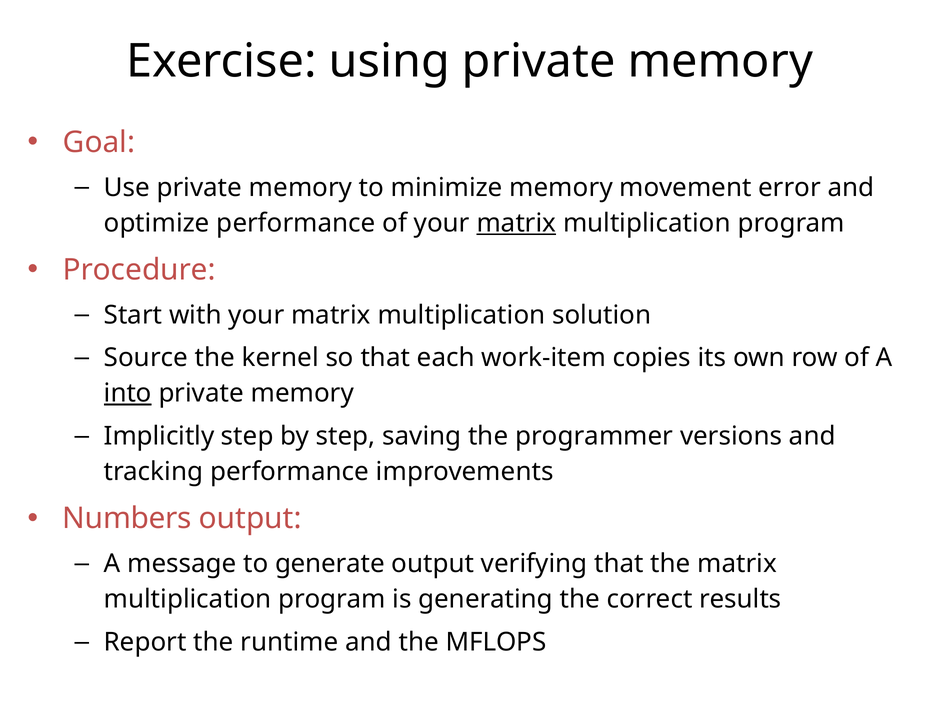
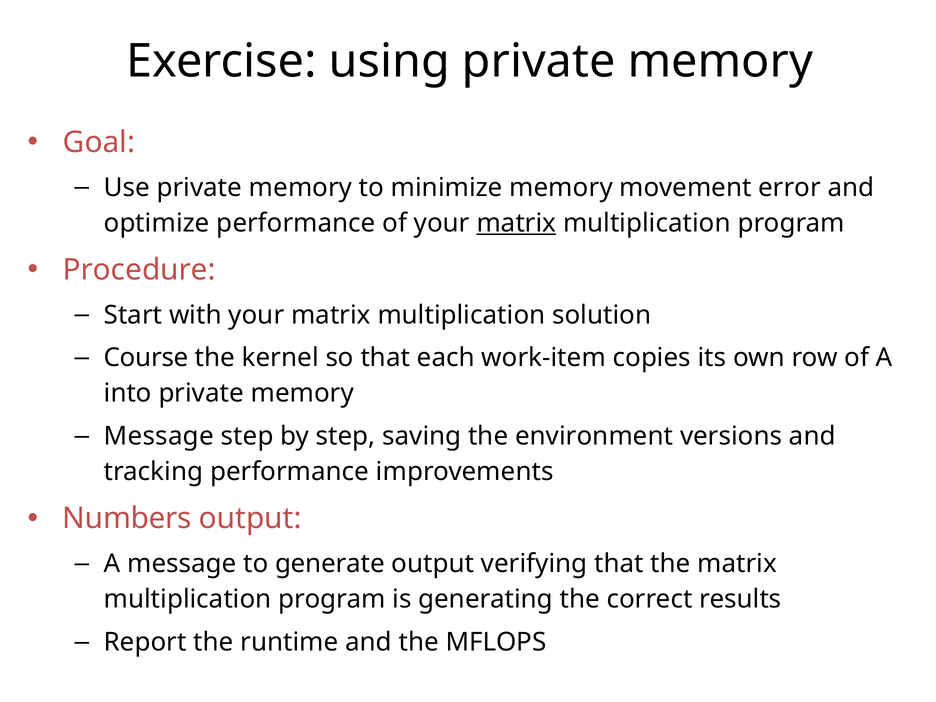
Source: Source -> Course
into underline: present -> none
Implicitly at (159, 436): Implicitly -> Message
programmer: programmer -> environment
